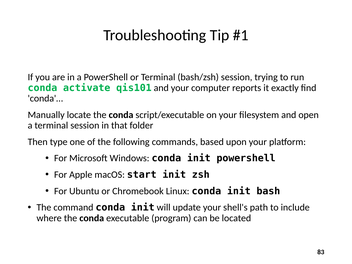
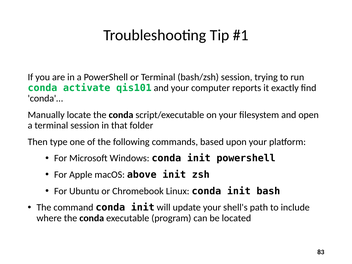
start: start -> above
